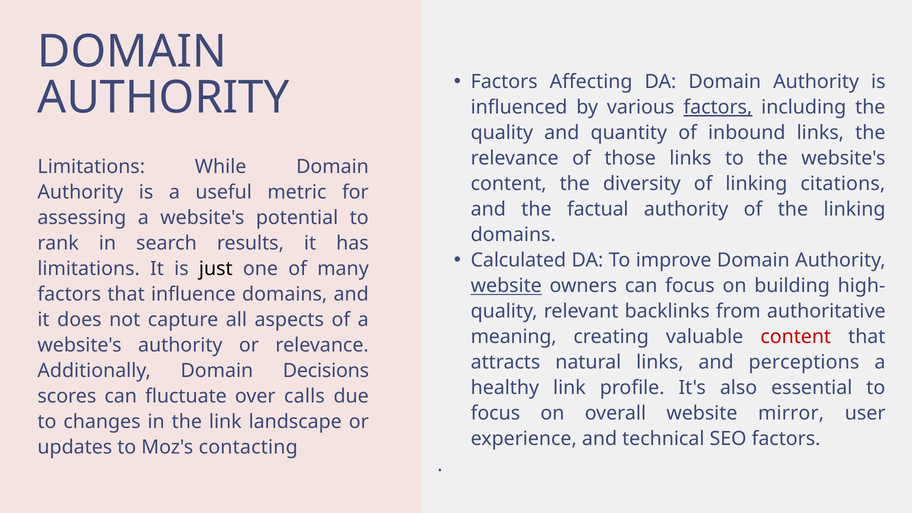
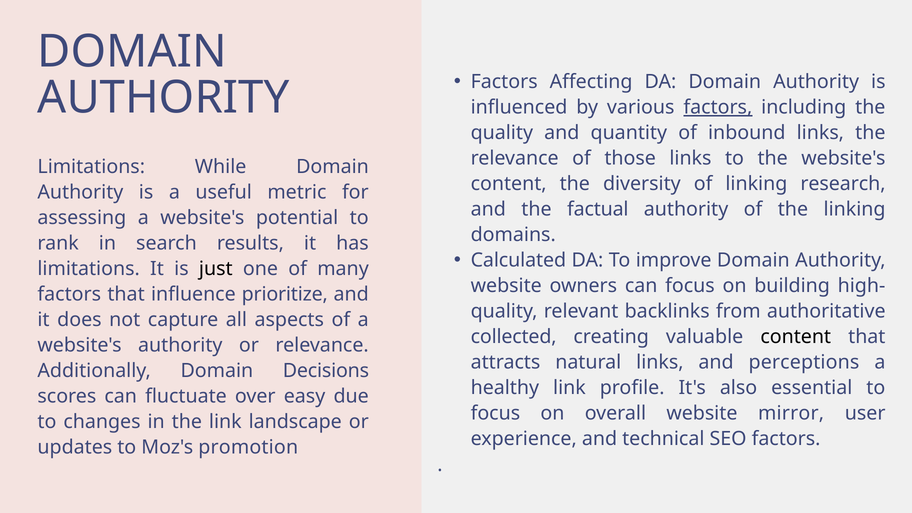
citations: citations -> research
website at (506, 286) underline: present -> none
influence domains: domains -> prioritize
meaning: meaning -> collected
content at (796, 337) colour: red -> black
calls: calls -> easy
contacting: contacting -> promotion
